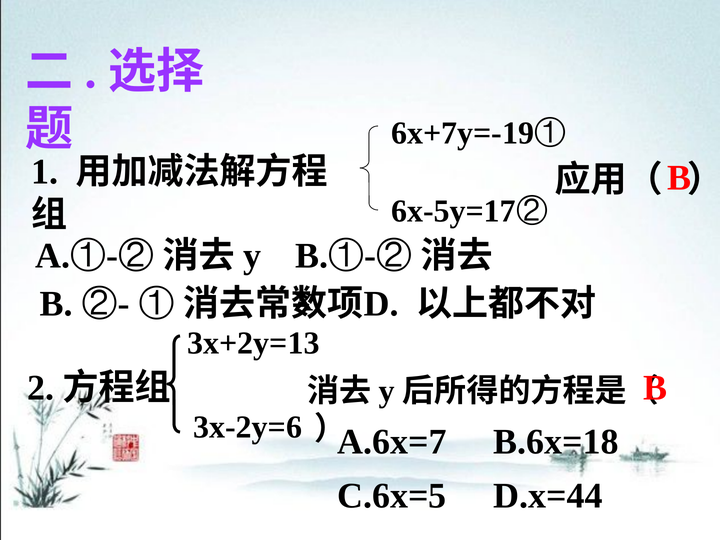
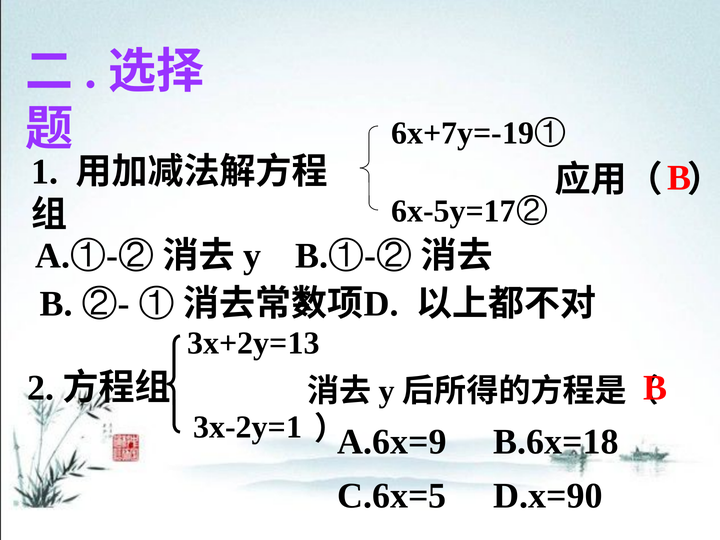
3x-2y=6: 3x-2y=6 -> 3x-2y=1
A.6x=7: A.6x=7 -> A.6x=9
D.x=44: D.x=44 -> D.x=90
